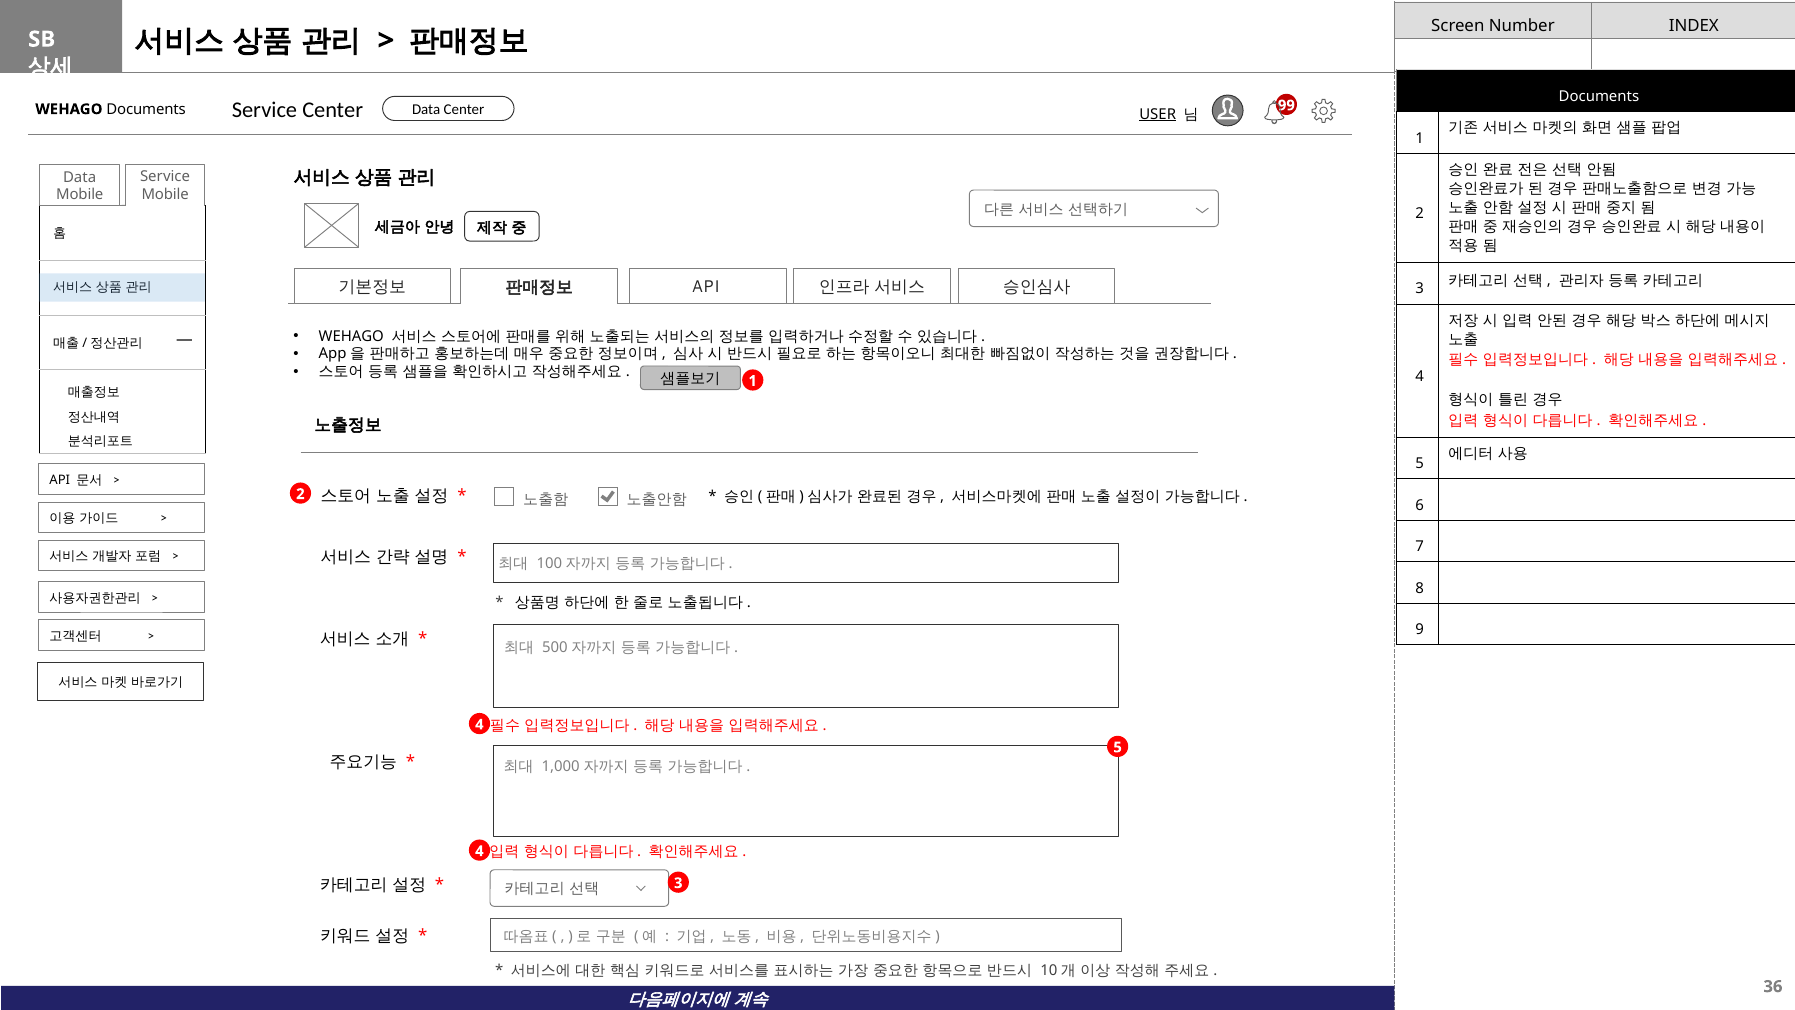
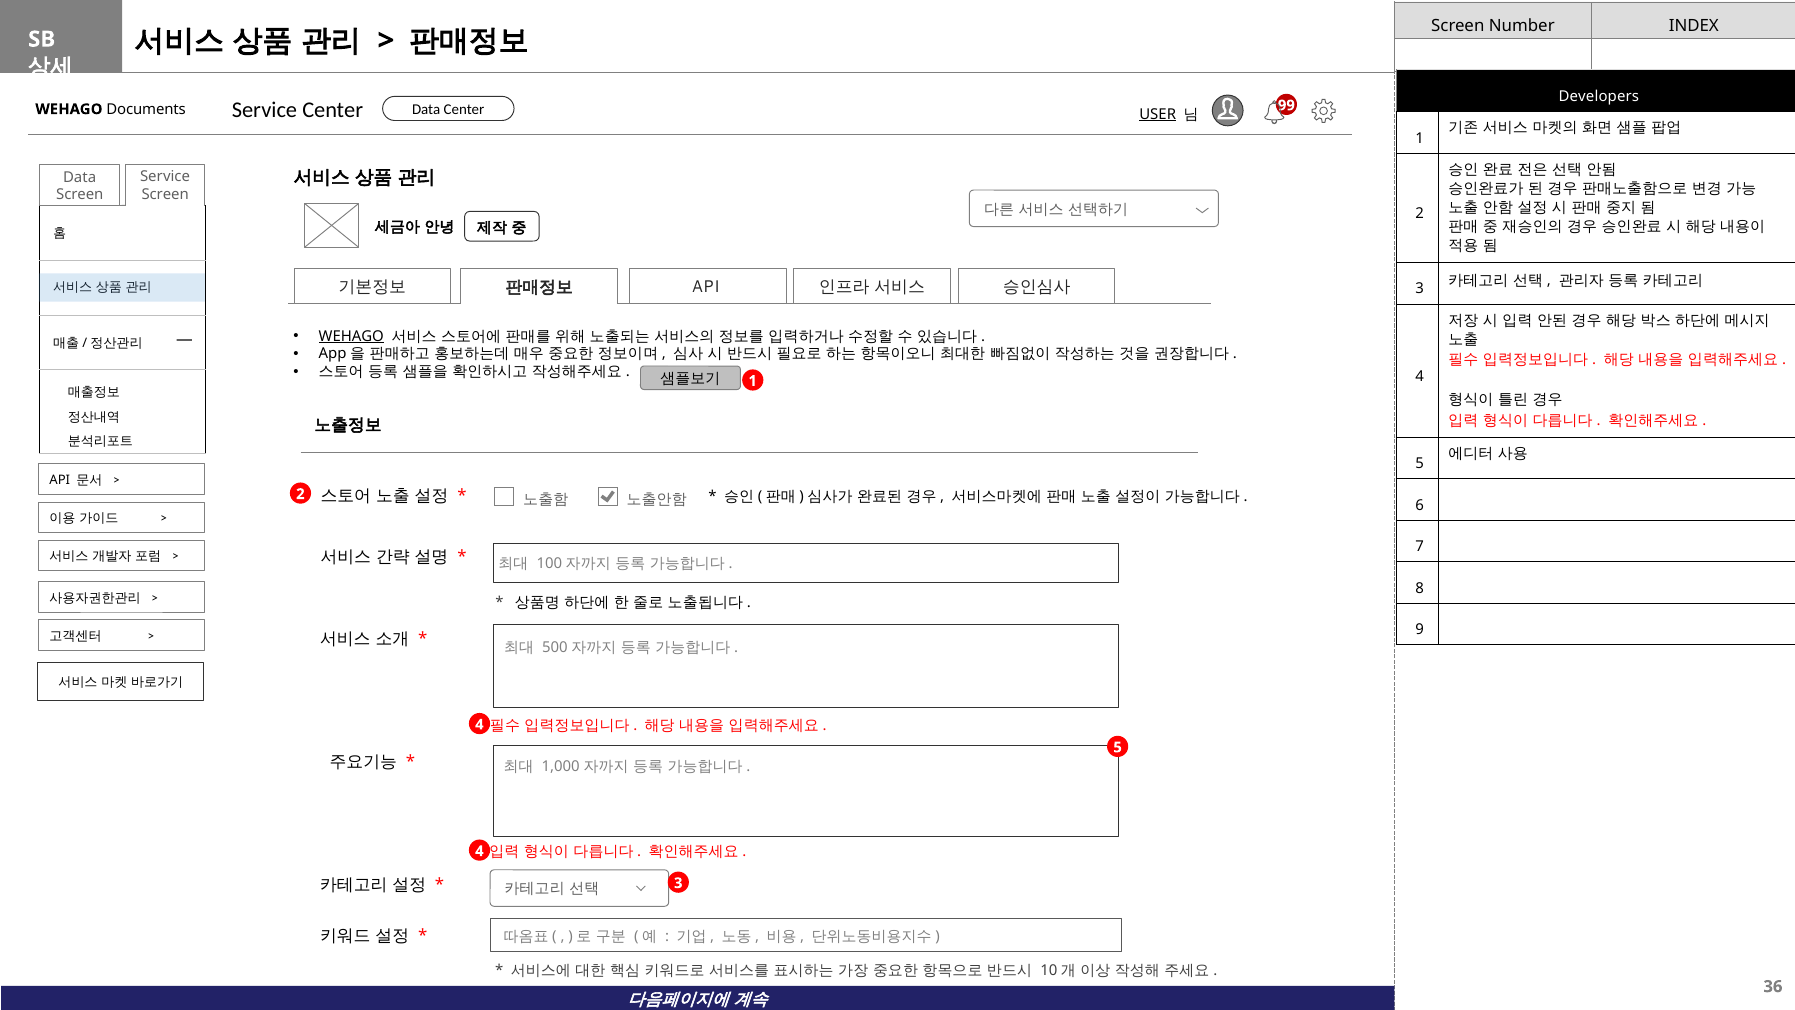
Documents at (1599, 97): Documents -> Developers
Mobile at (165, 195): Mobile -> Screen
Mobile at (80, 195): Mobile -> Screen
WEHAGO at (351, 336) underline: none -> present
